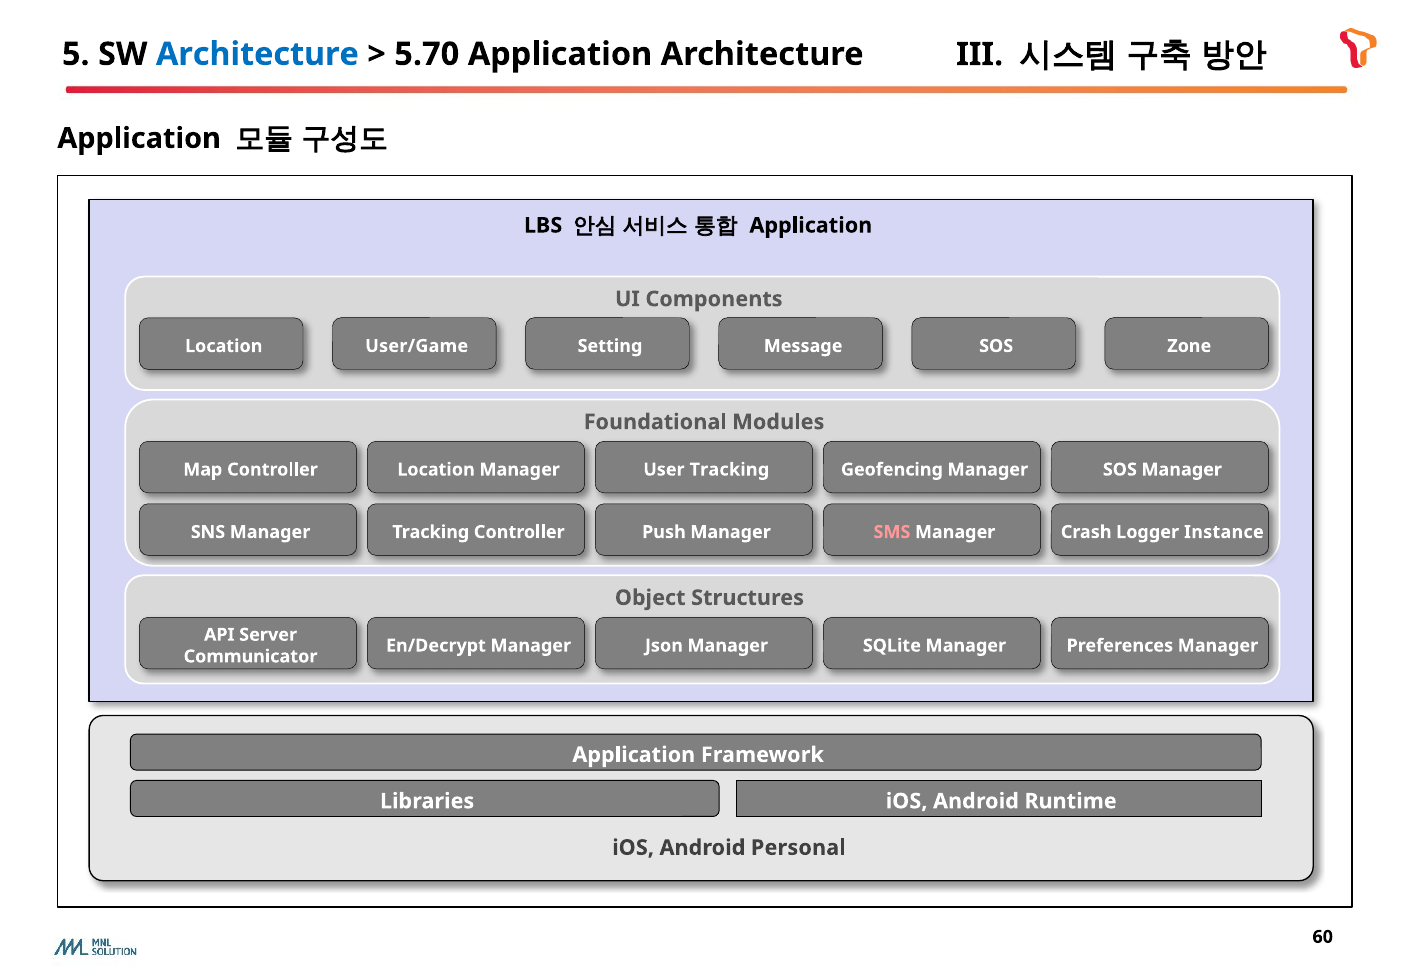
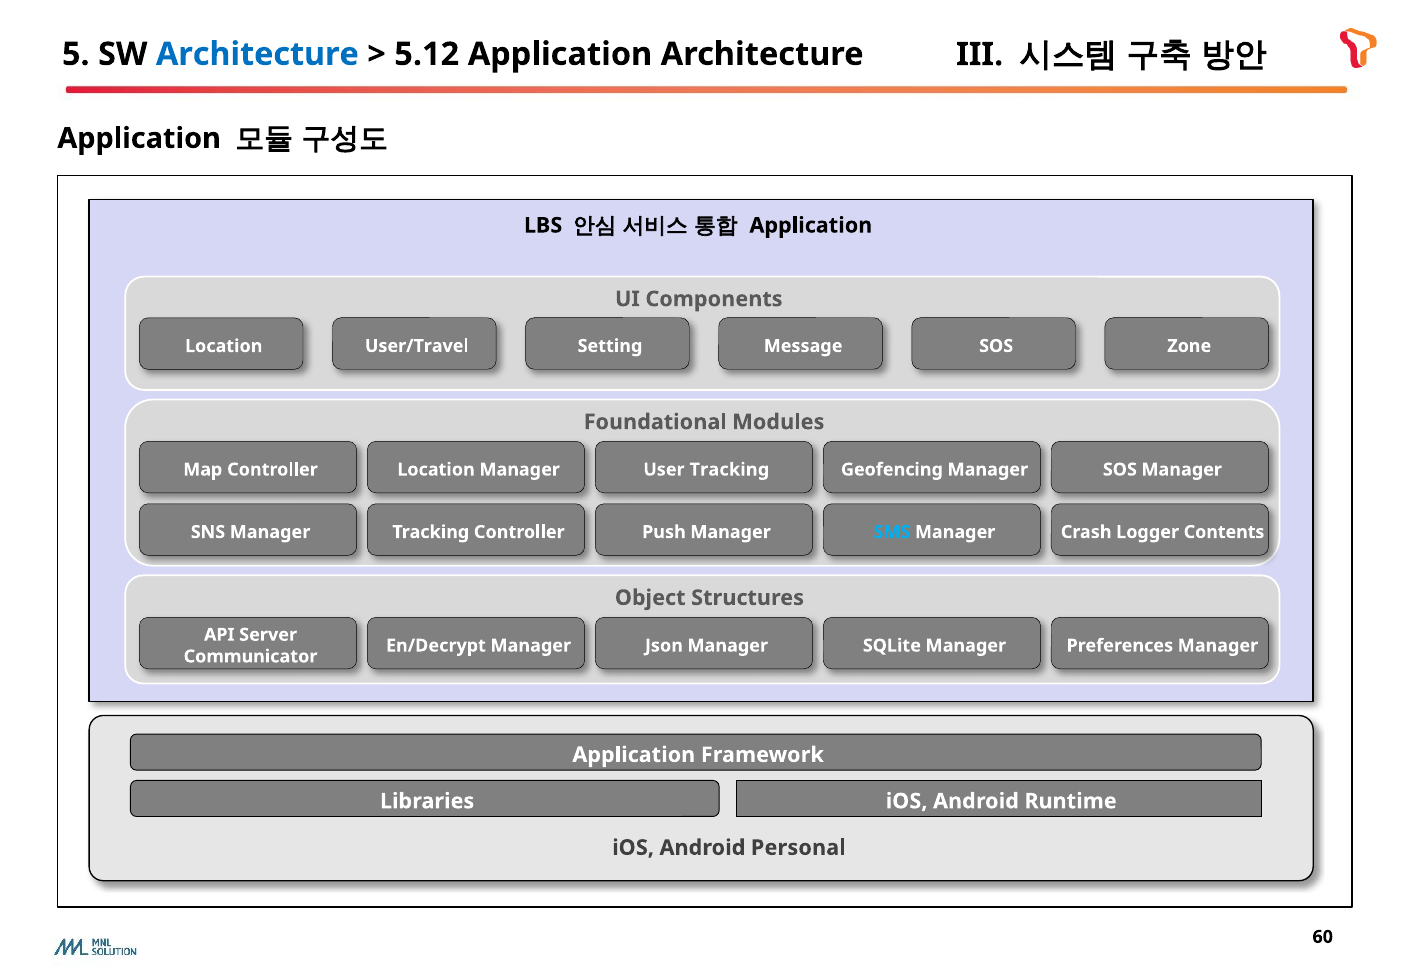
5.70: 5.70 -> 5.12
User/Game: User/Game -> User/Travel
SMS colour: pink -> light blue
Instance: Instance -> Contents
